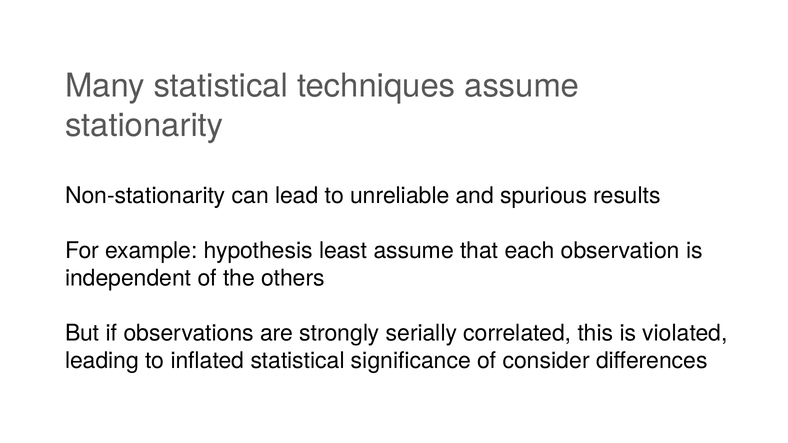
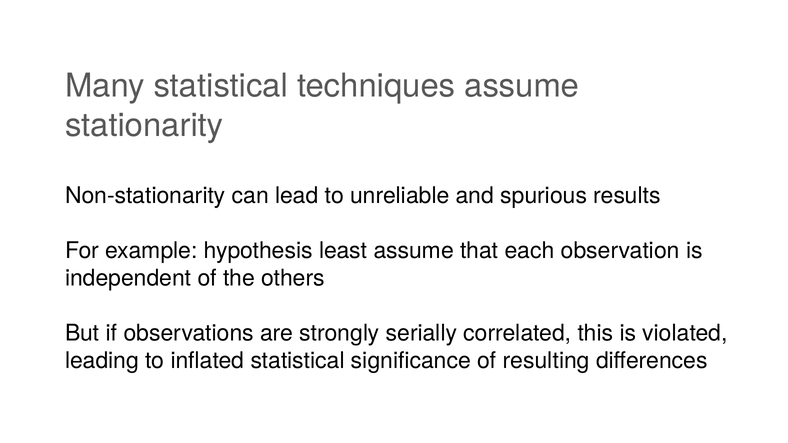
consider: consider -> resulting
